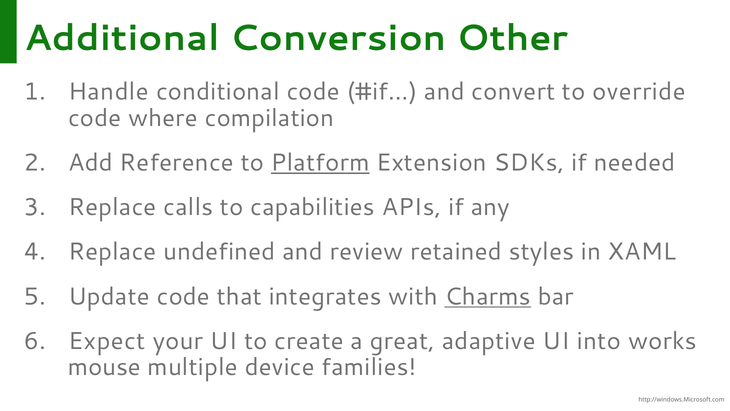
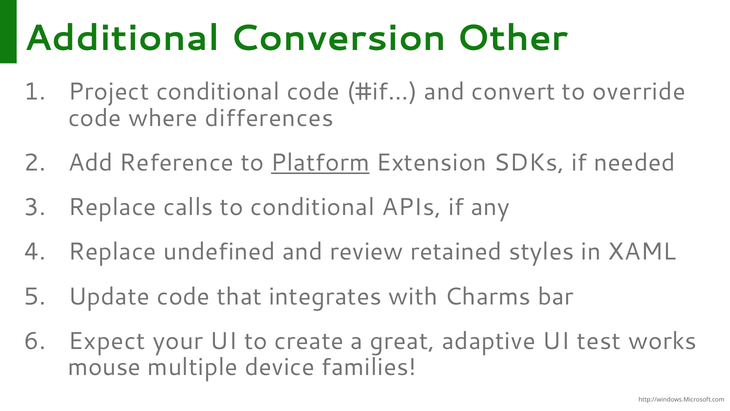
Handle: Handle -> Project
compilation: compilation -> differences
to capabilities: capabilities -> conditional
Charms underline: present -> none
into: into -> test
